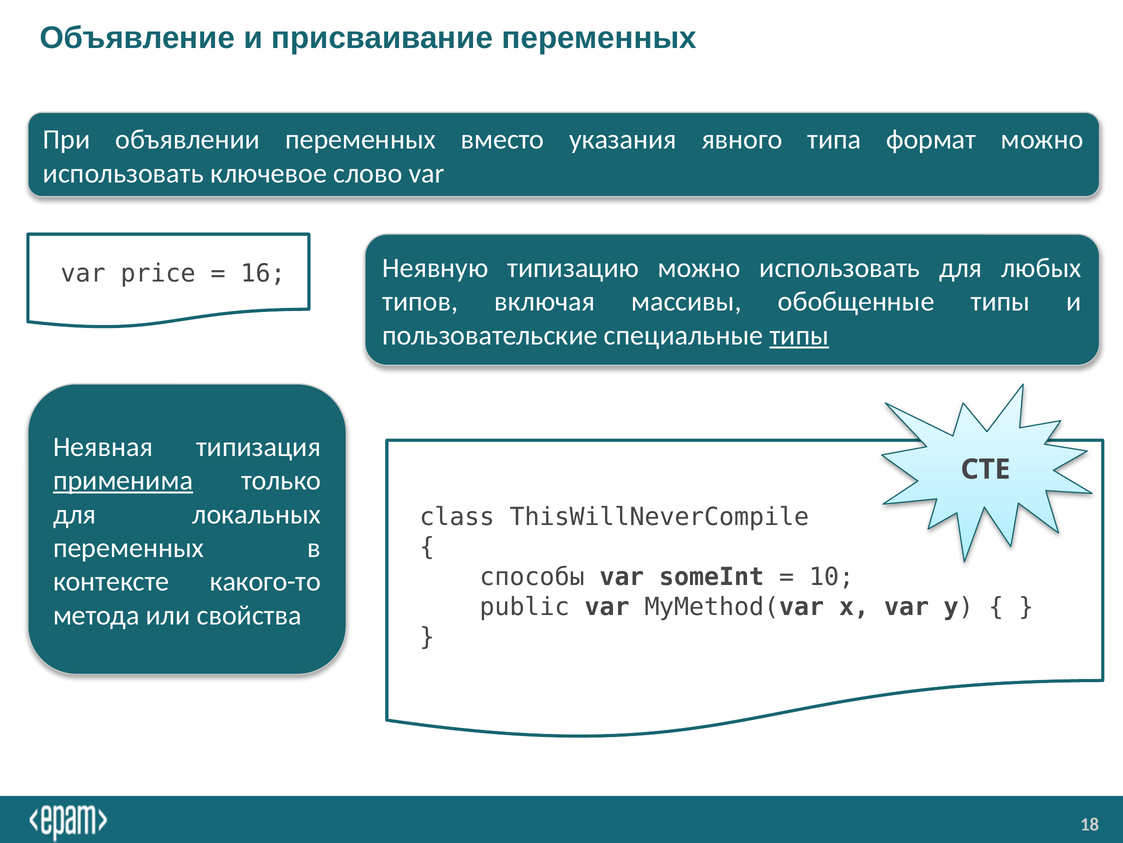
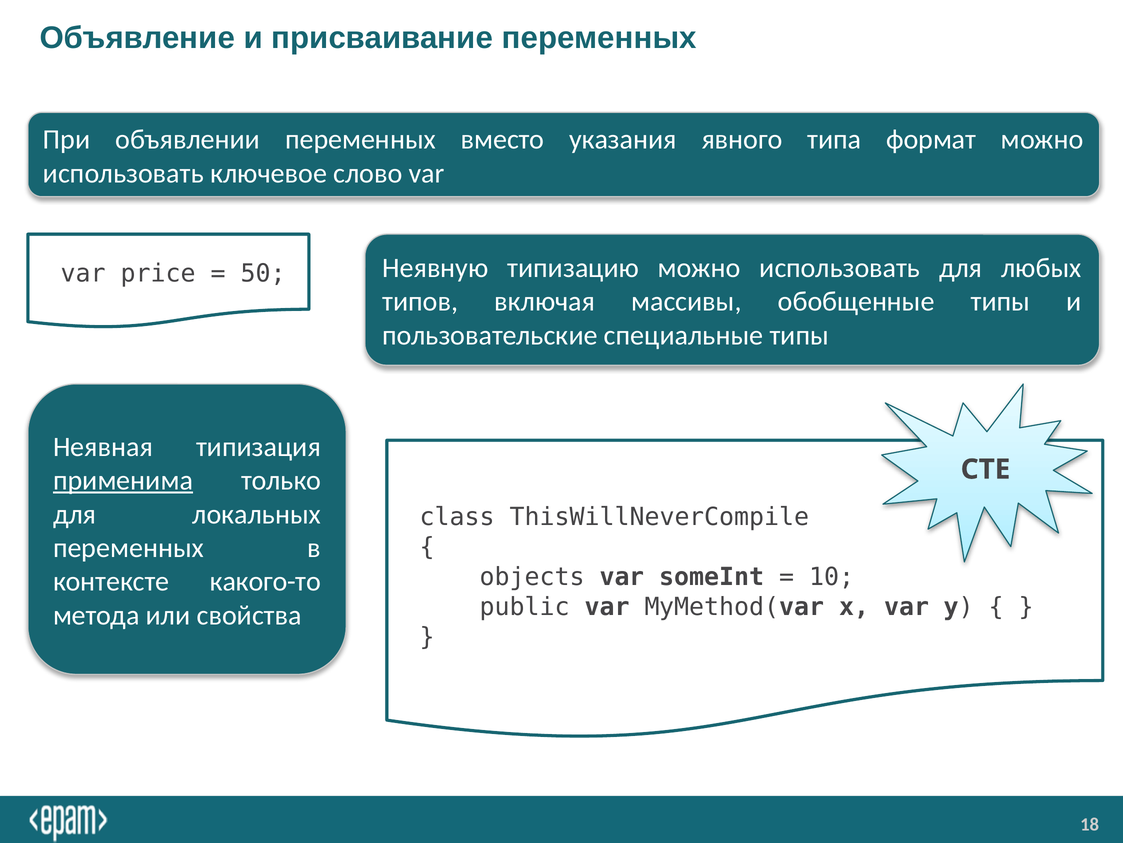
16: 16 -> 50
типы at (799, 335) underline: present -> none
способы: способы -> objects
